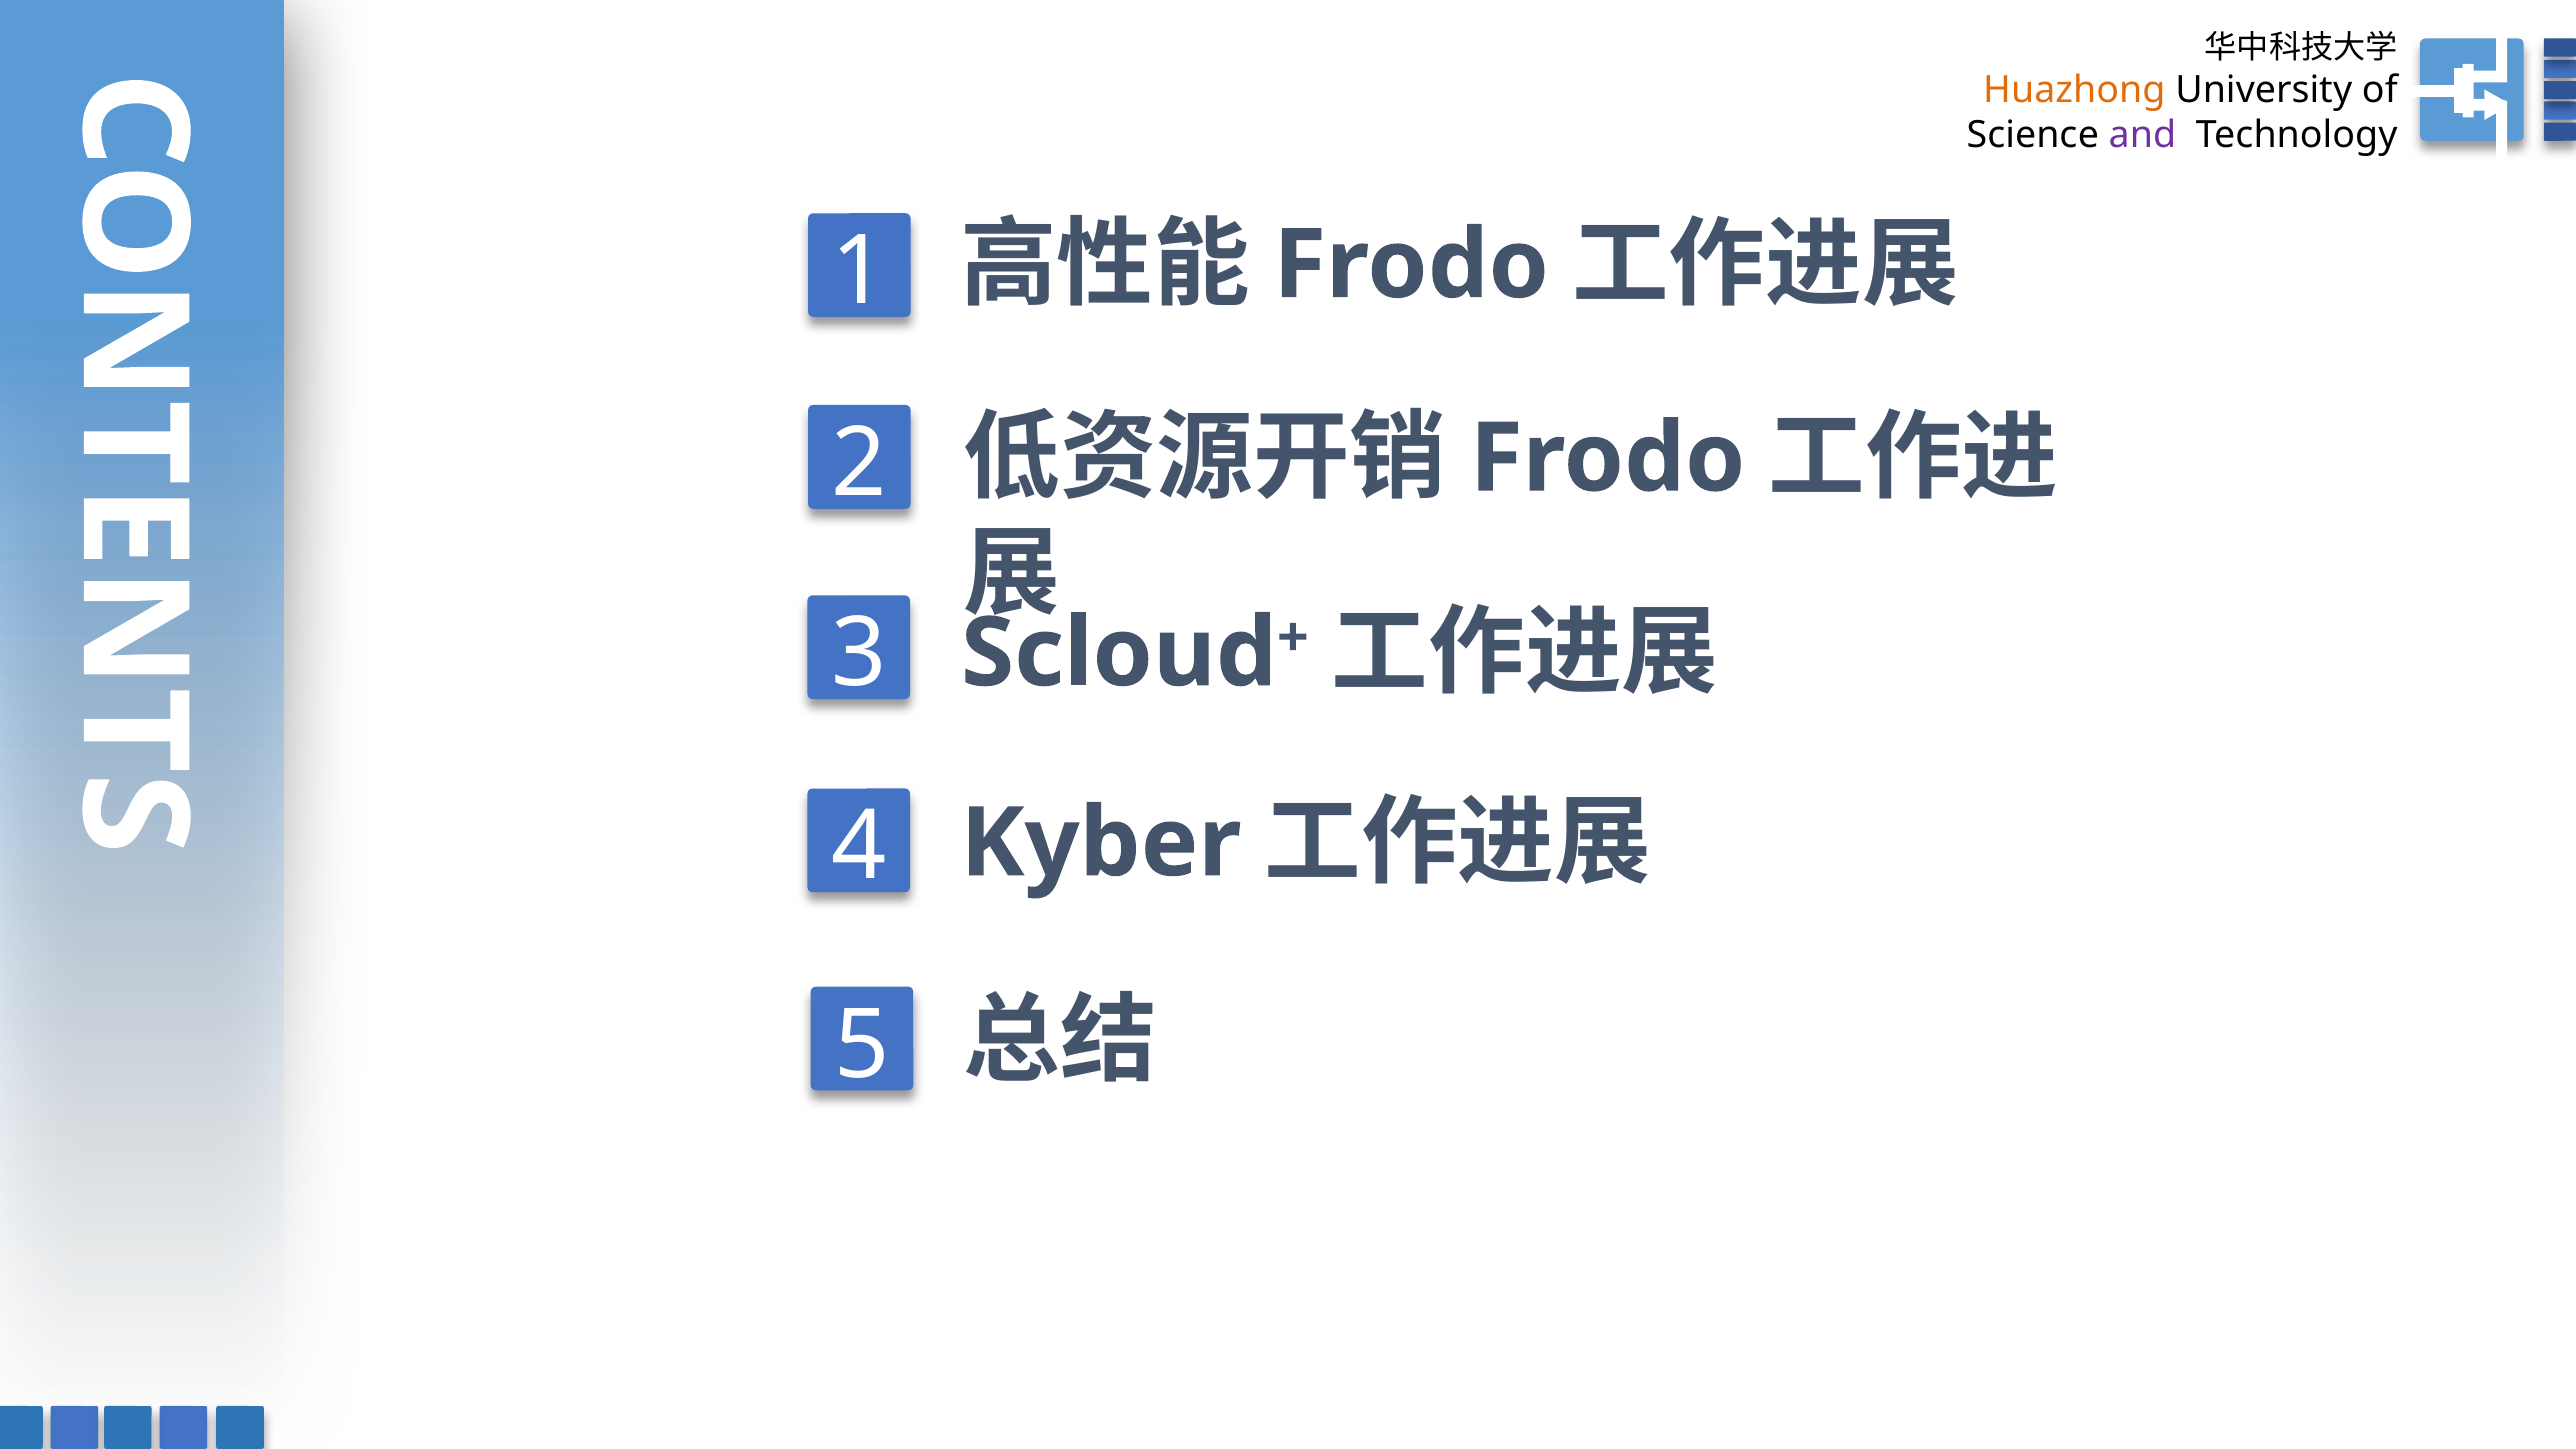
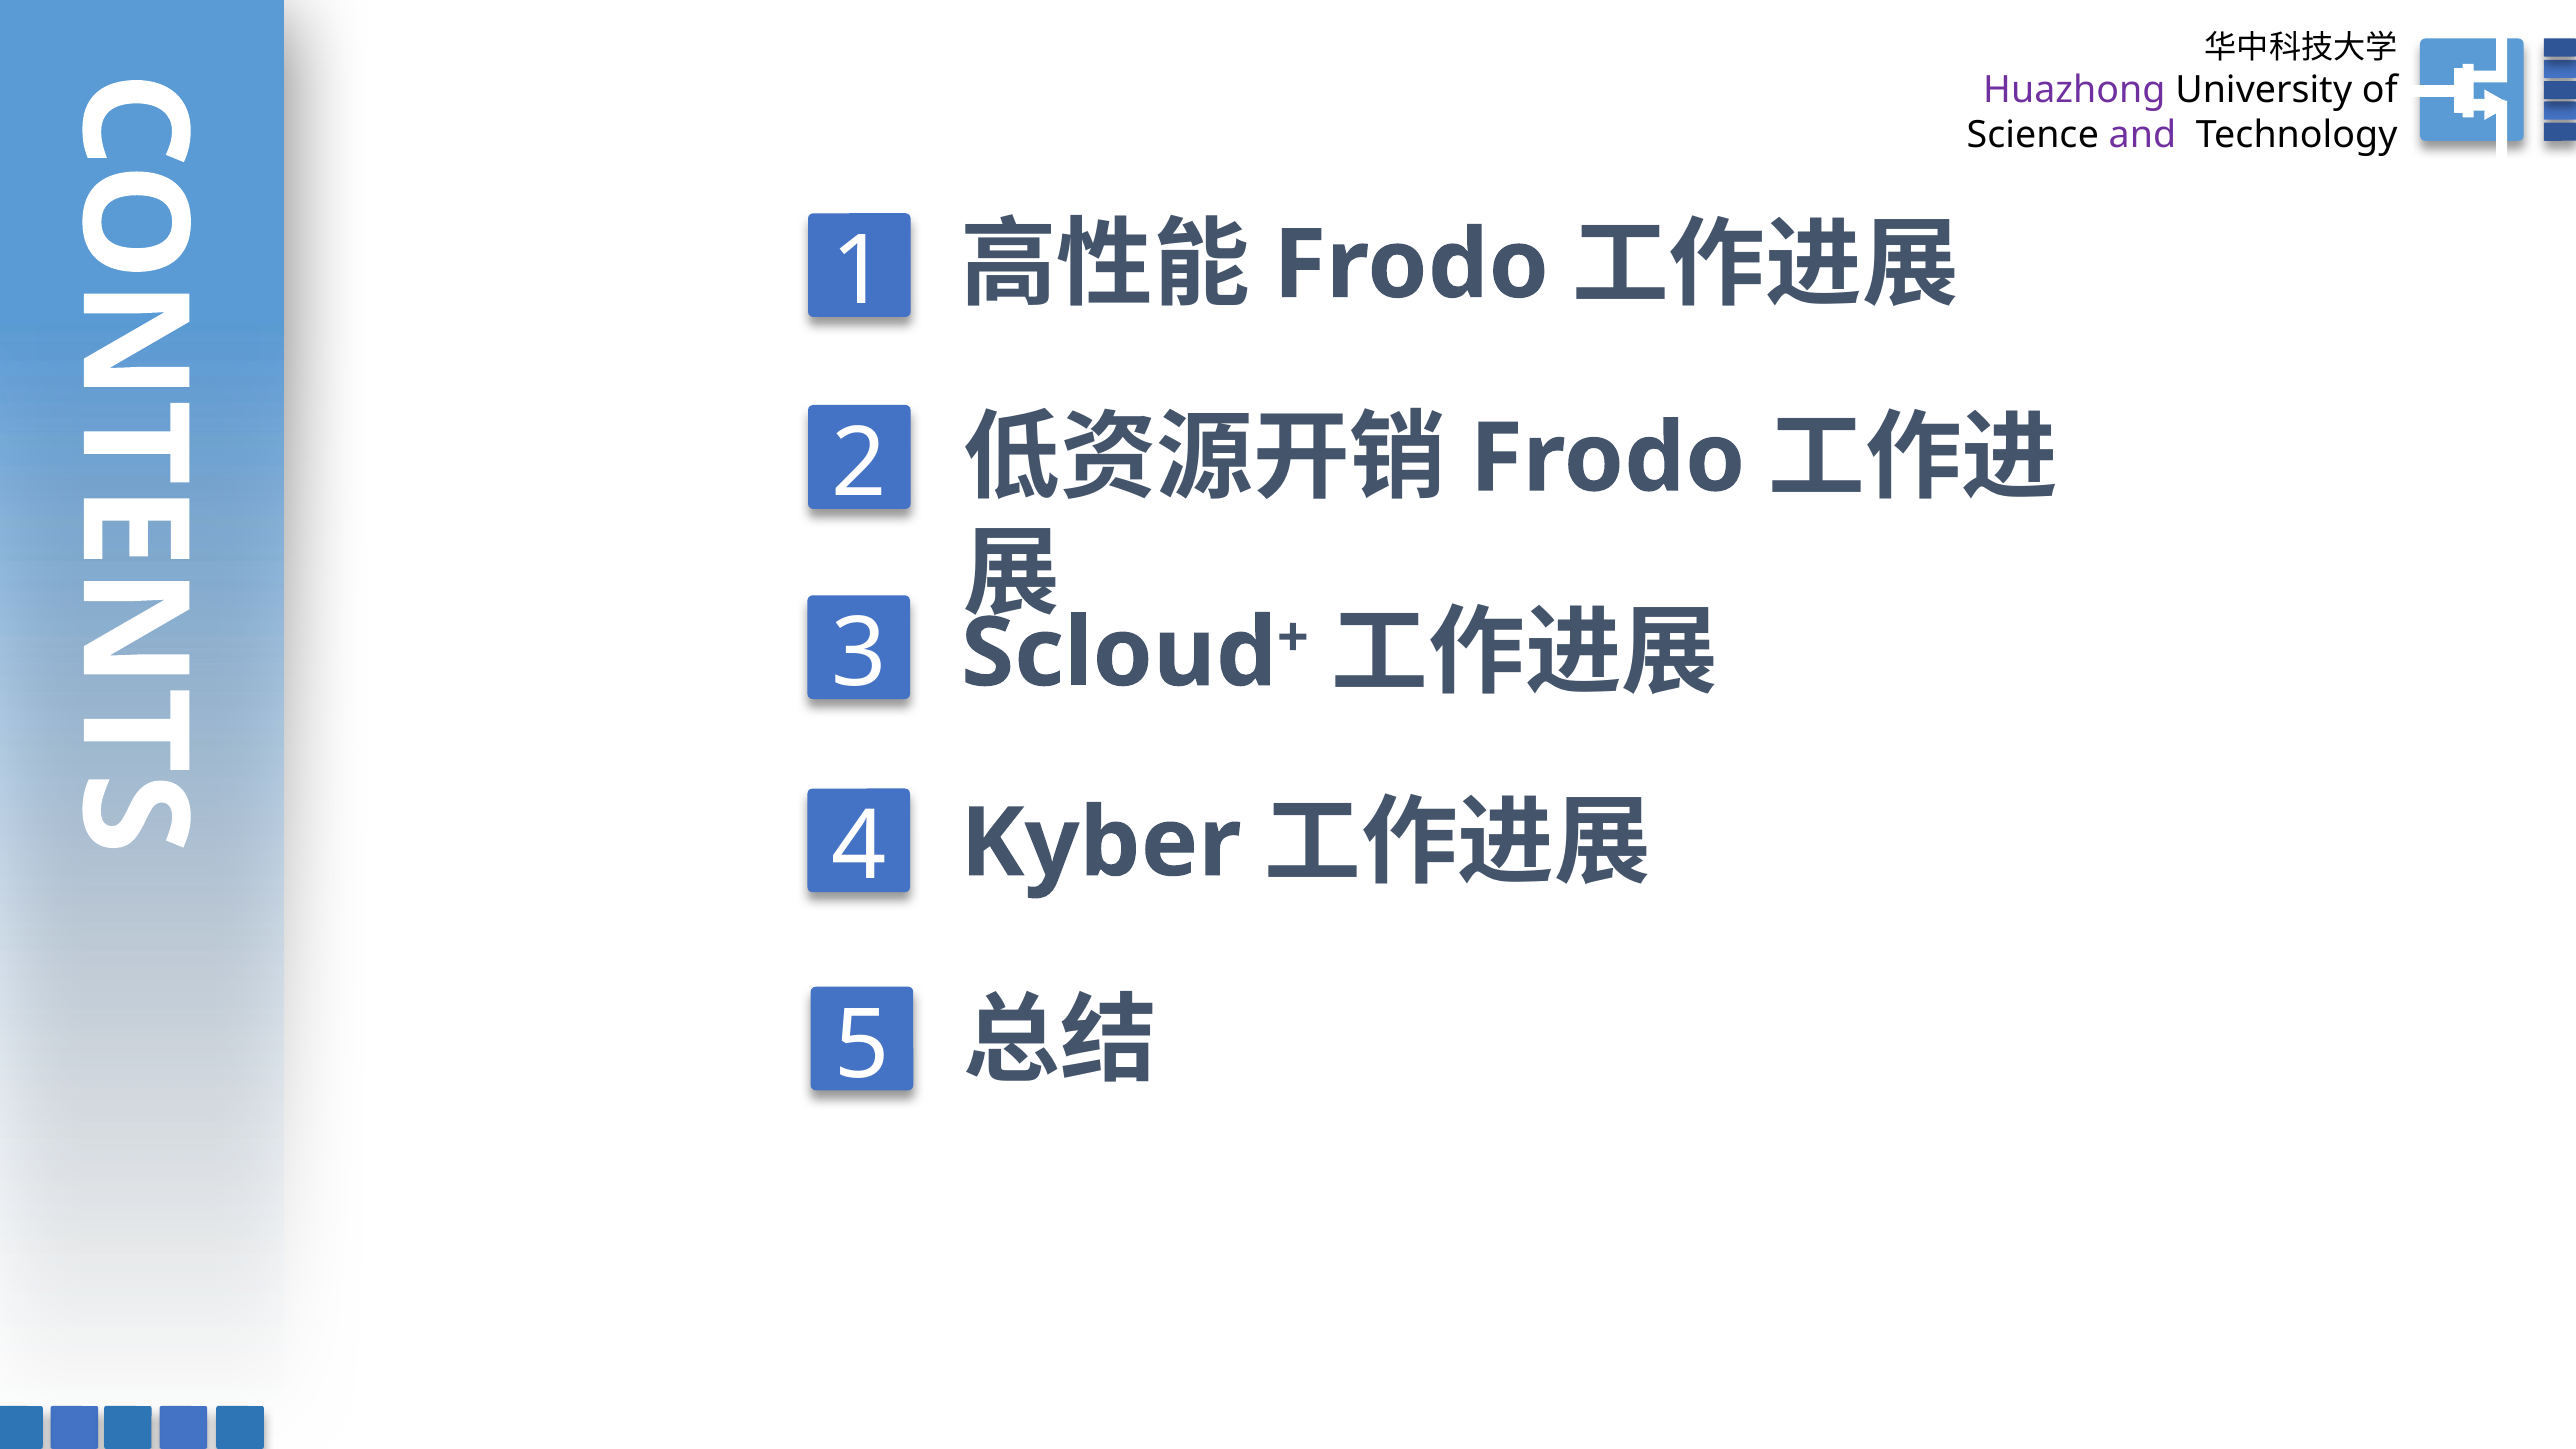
Huazhong colour: orange -> purple
